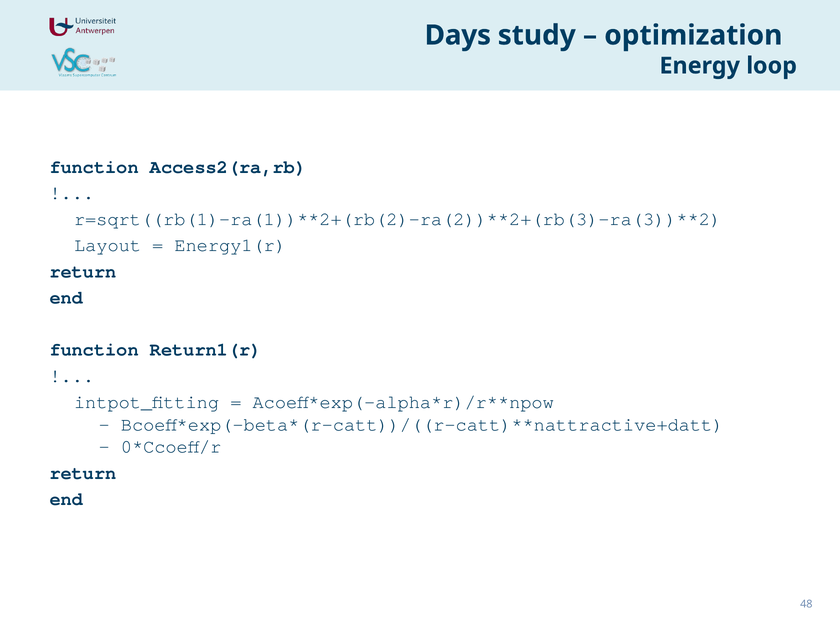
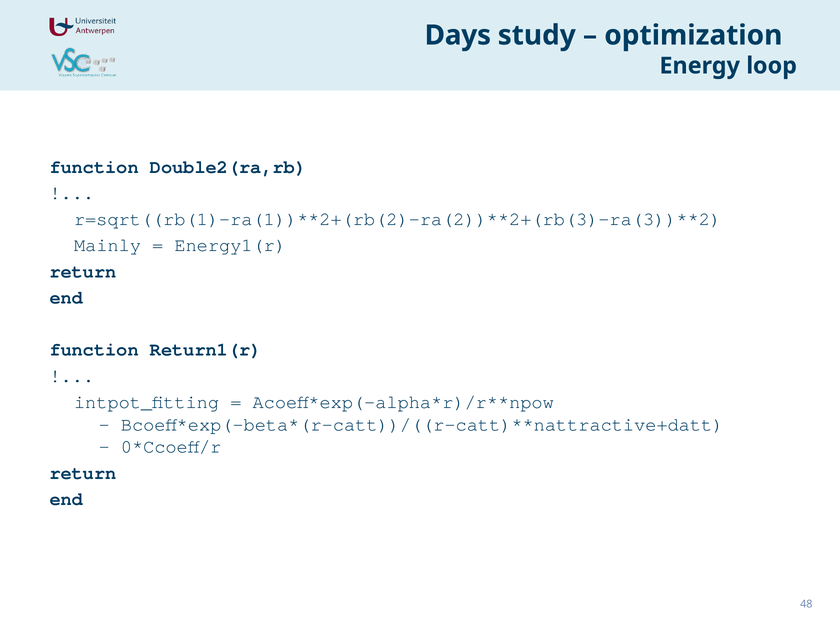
Access2(ra,rb: Access2(ra,rb -> Double2(ra,rb
Layout: Layout -> Mainly
